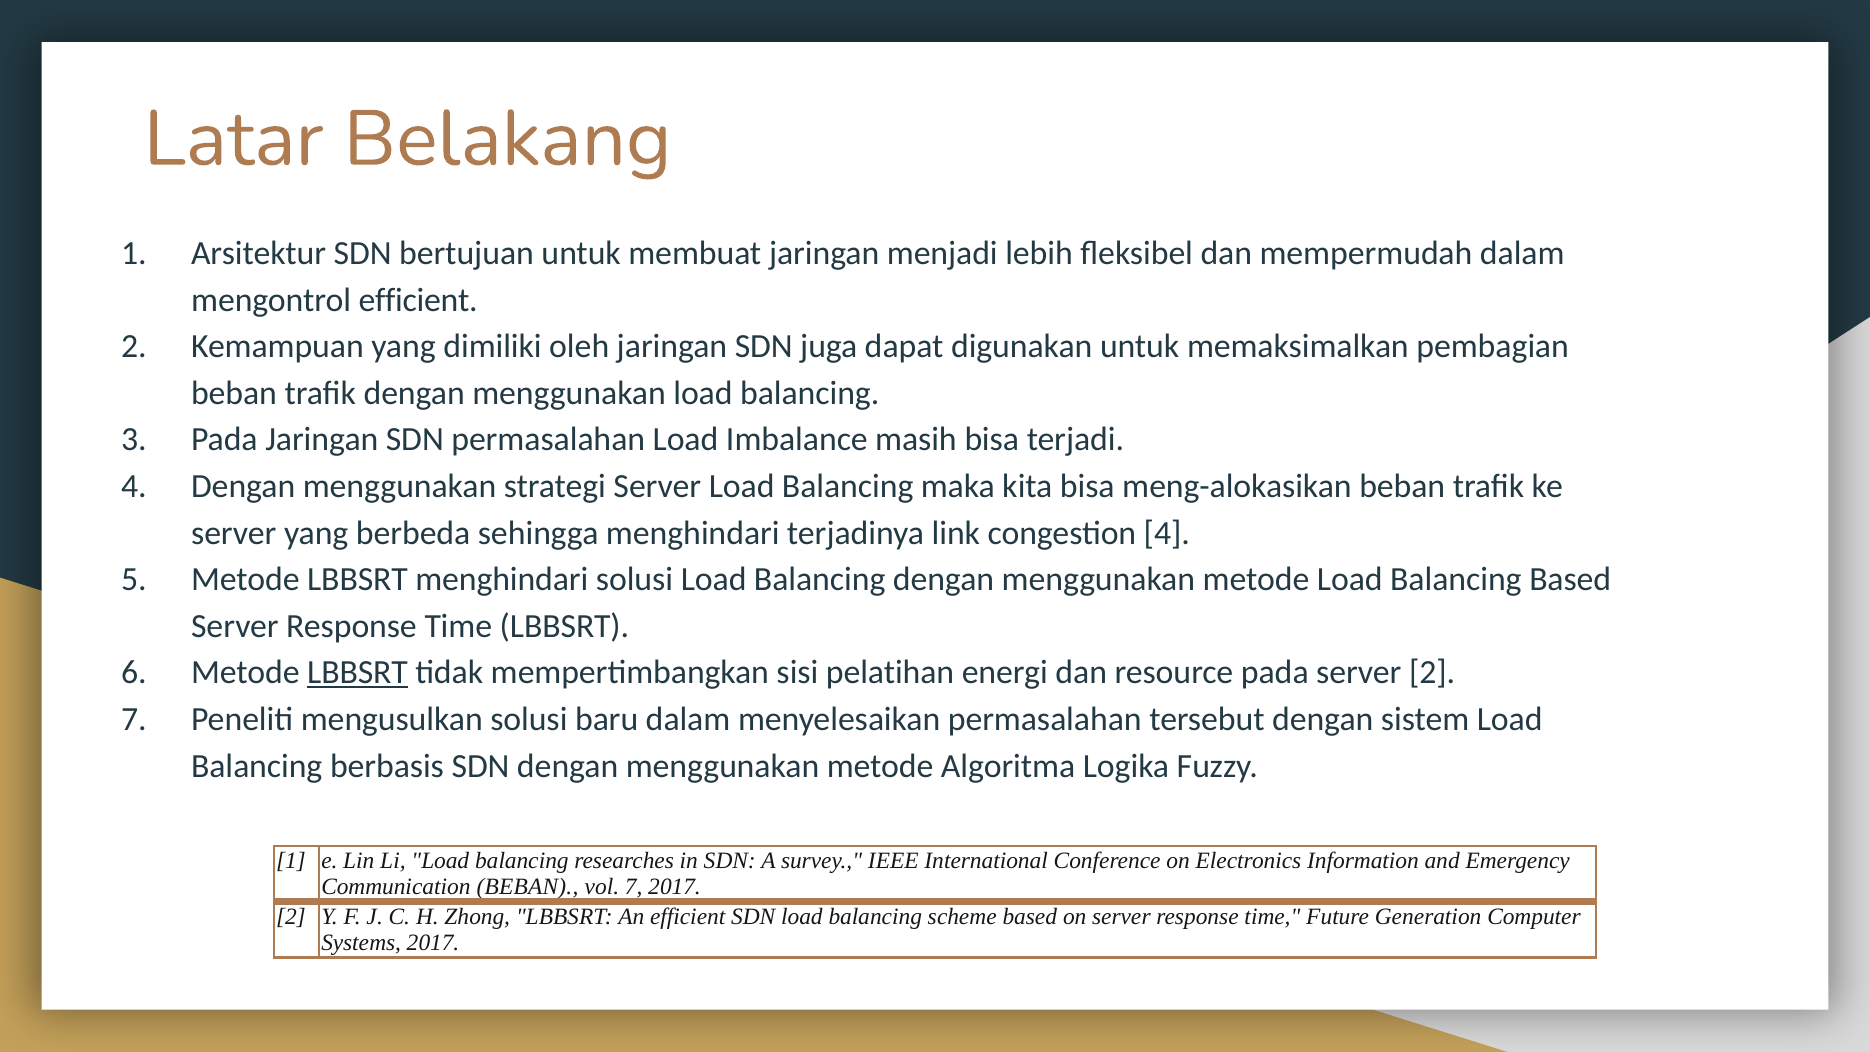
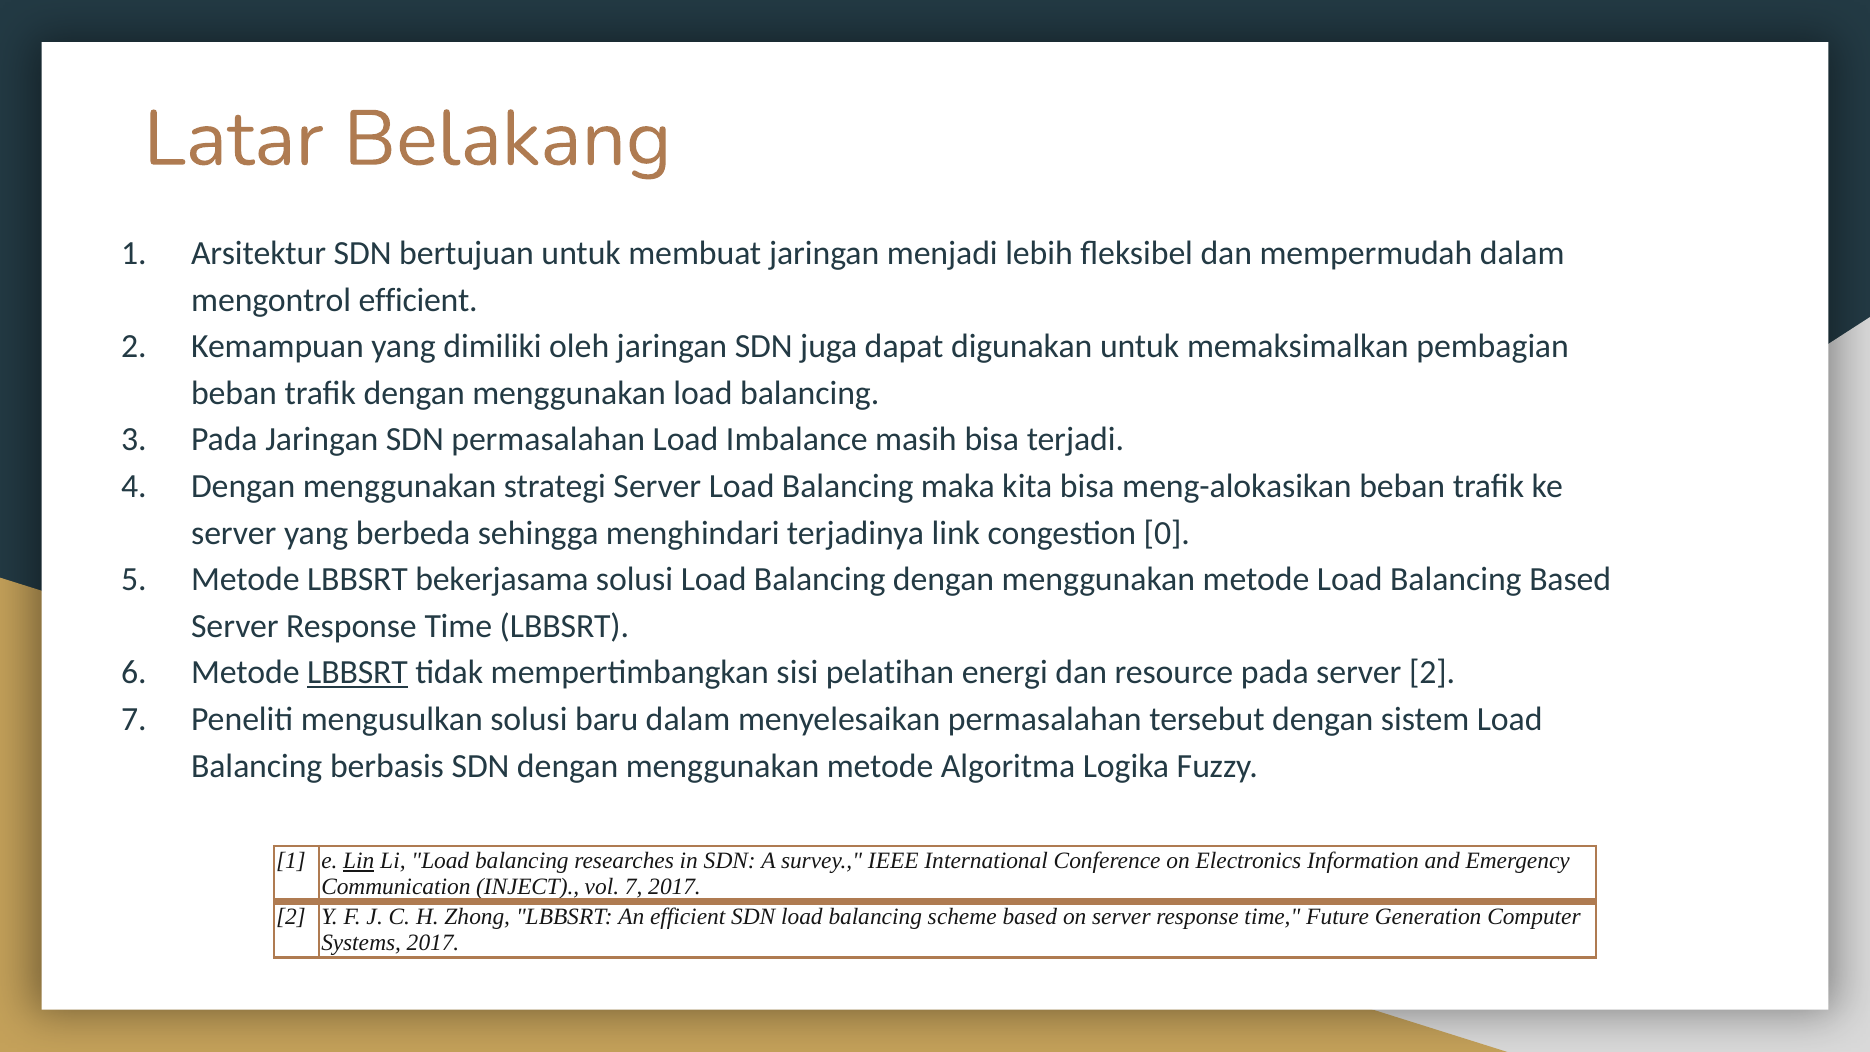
congestion 4: 4 -> 0
LBBSRT menghindari: menghindari -> bekerjasama
Lin underline: none -> present
Communication BEBAN: BEBAN -> INJECT
